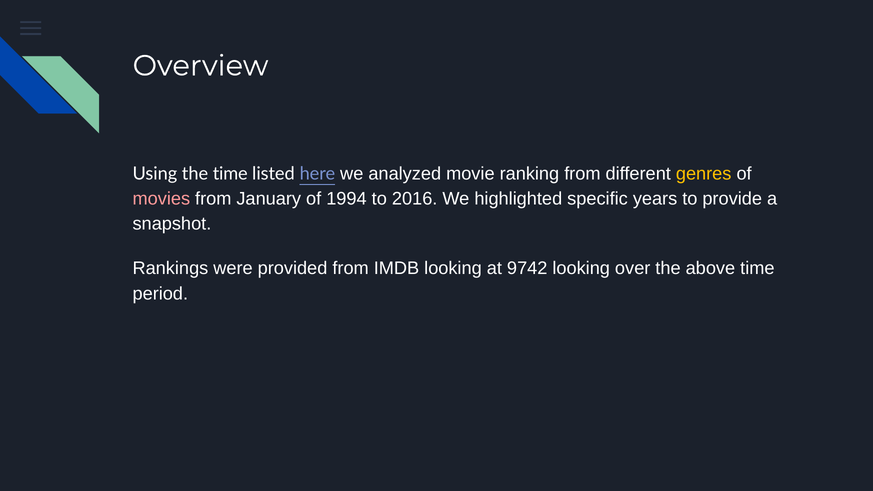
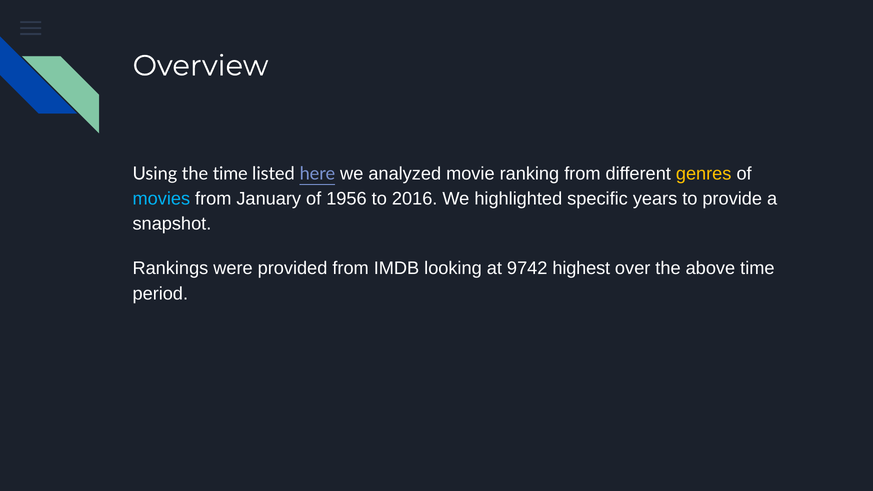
movies colour: pink -> light blue
1994: 1994 -> 1956
9742 looking: looking -> highest
